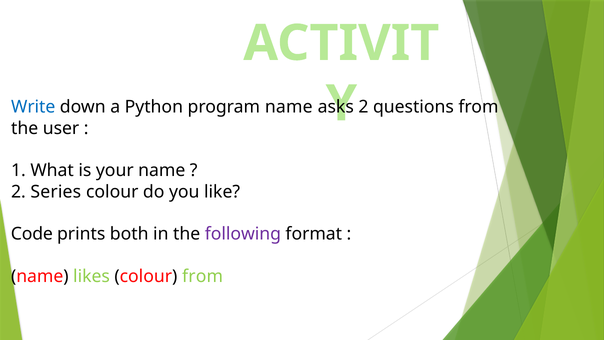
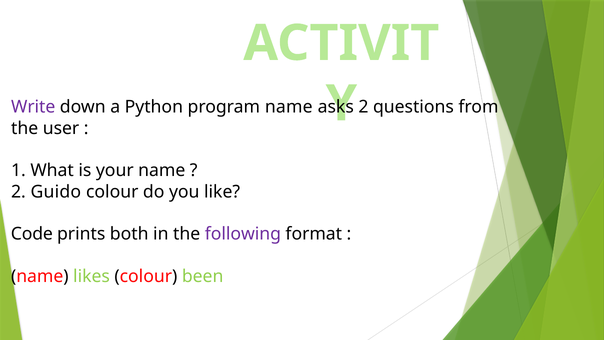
Write colour: blue -> purple
Series: Series -> Guido
colour from: from -> been
